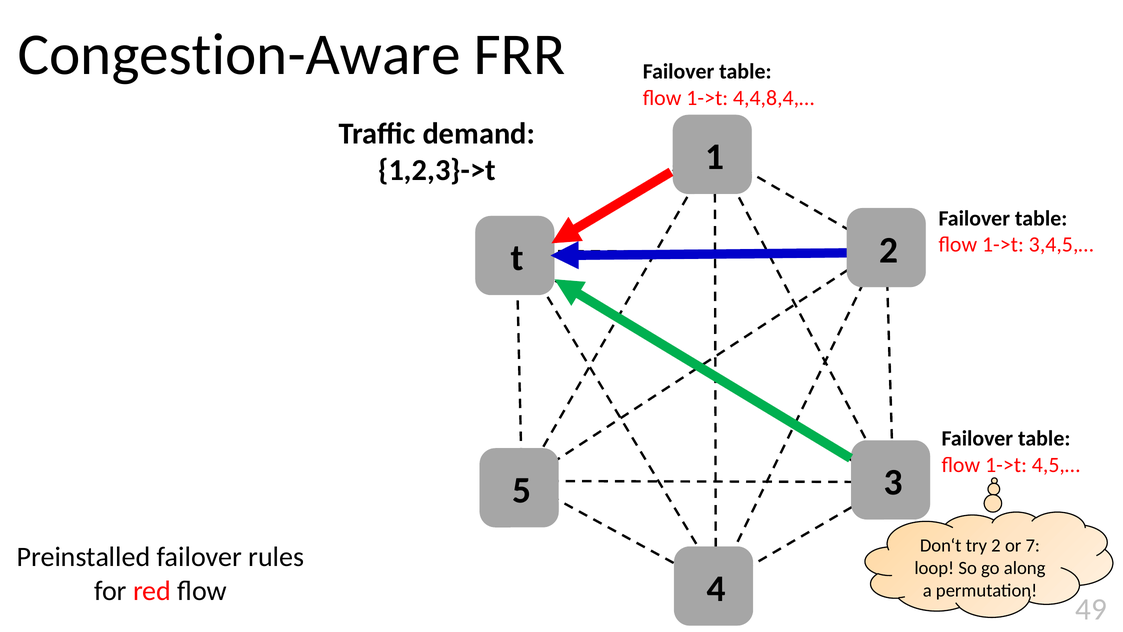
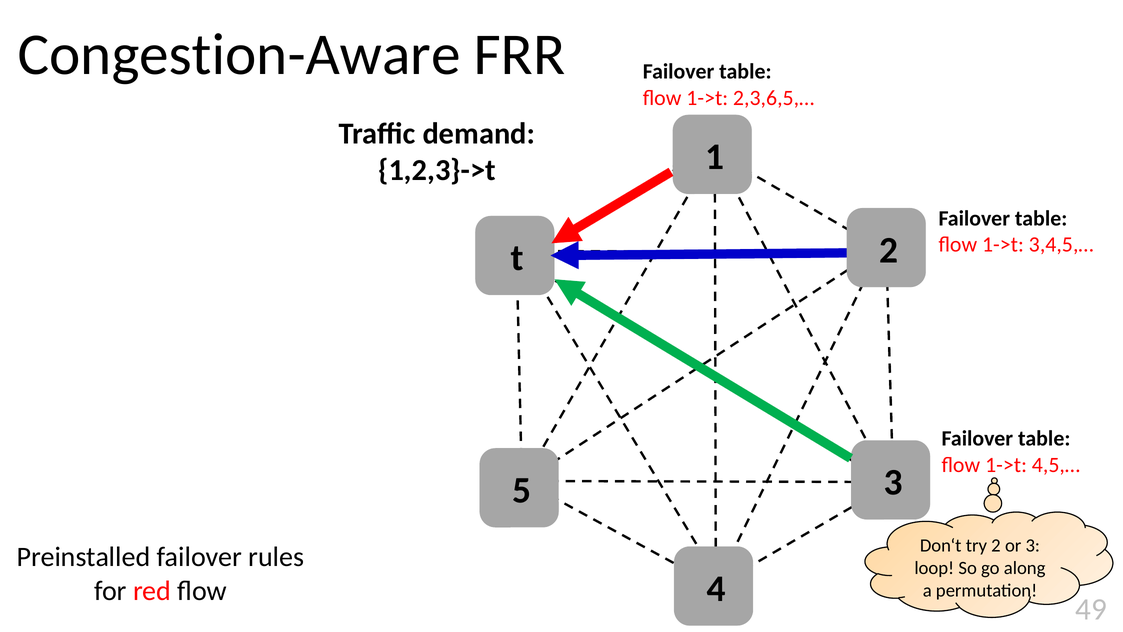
4,4,8,4,…: 4,4,8,4,… -> 2,3,6,5,…
or 7: 7 -> 3
